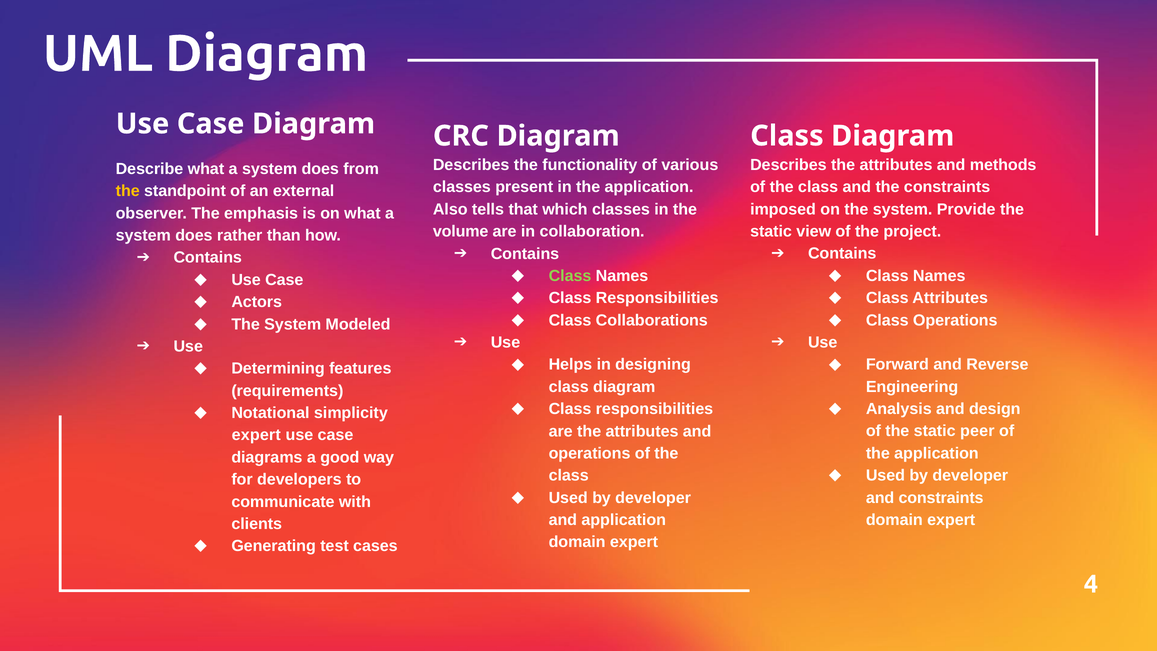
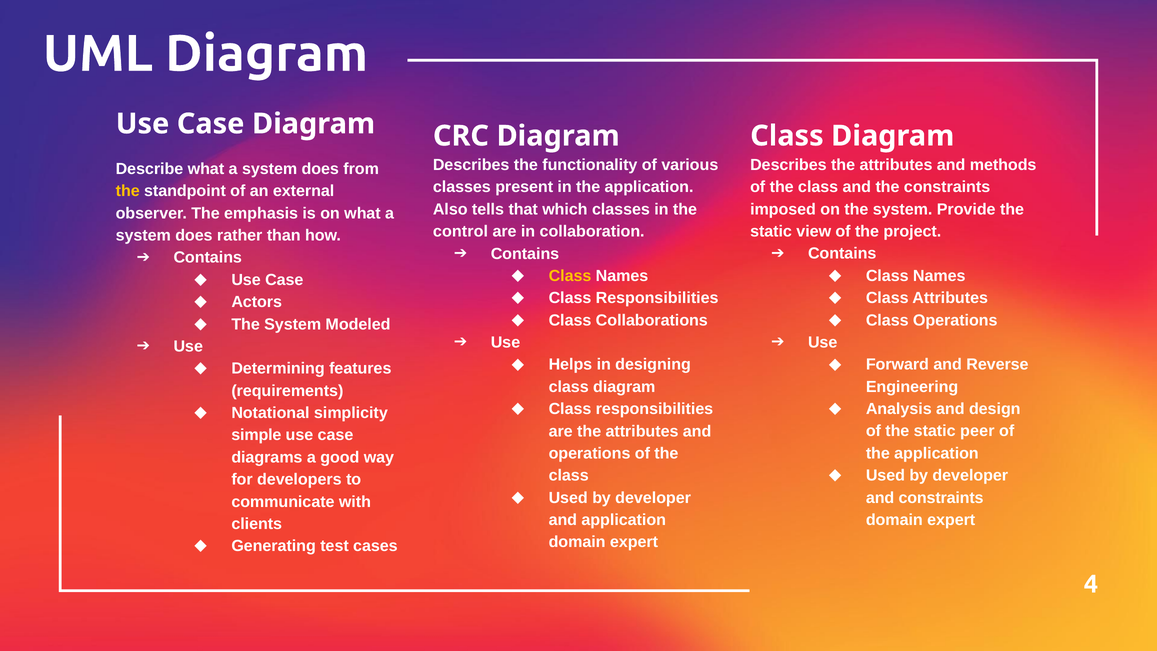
volume: volume -> control
Class at (570, 276) colour: light green -> yellow
expert at (256, 435): expert -> simple
